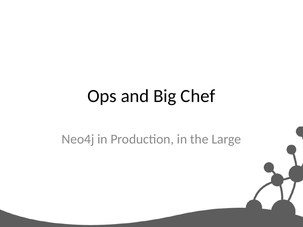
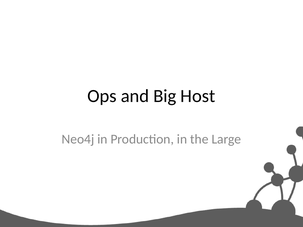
Chef: Chef -> Host
